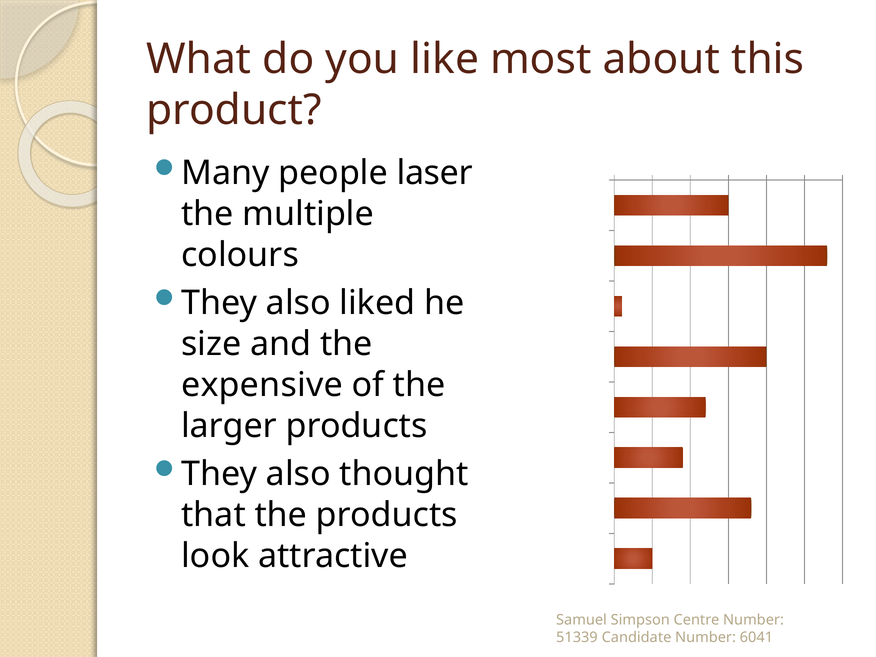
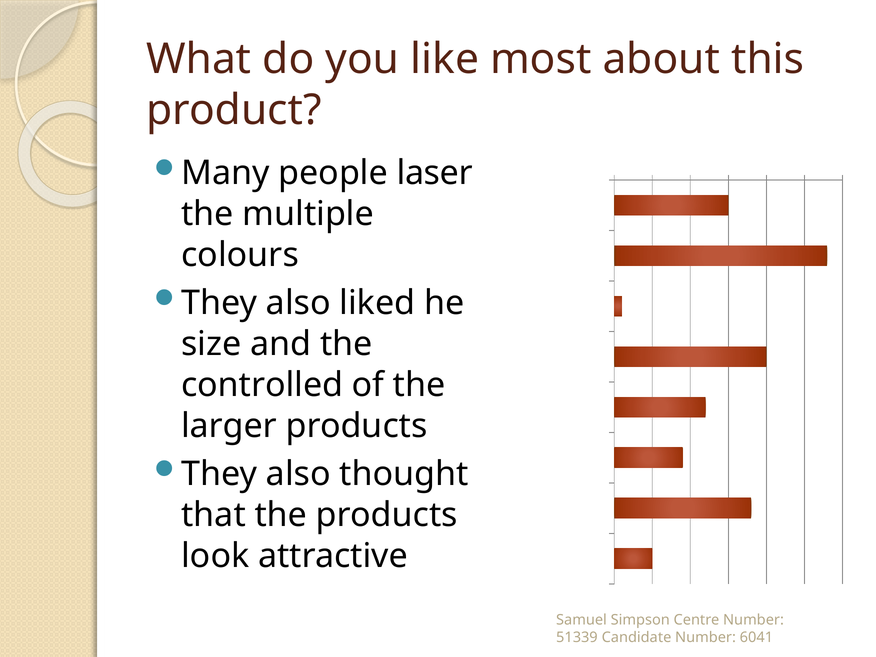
expensive: expensive -> controlled
